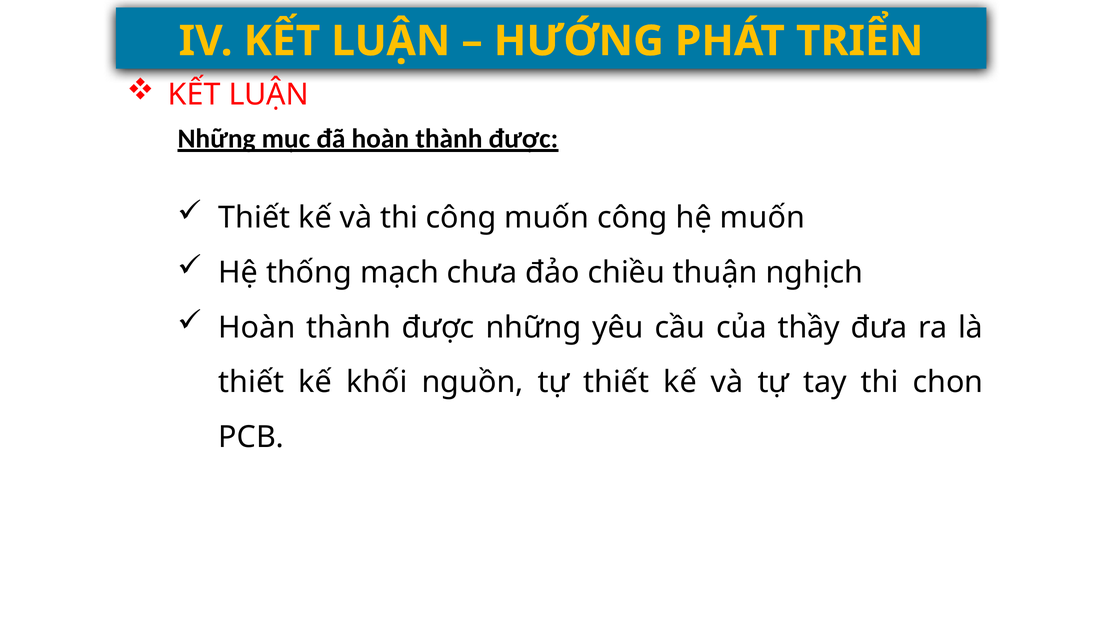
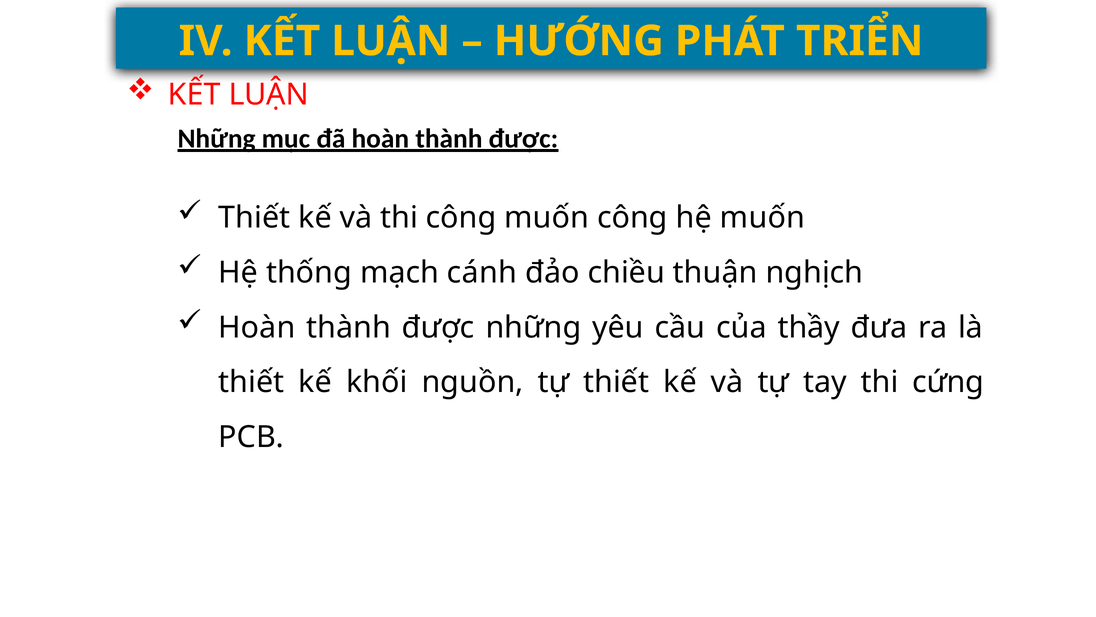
chưa: chưa -> cánh
chọn: chọn -> cứng
